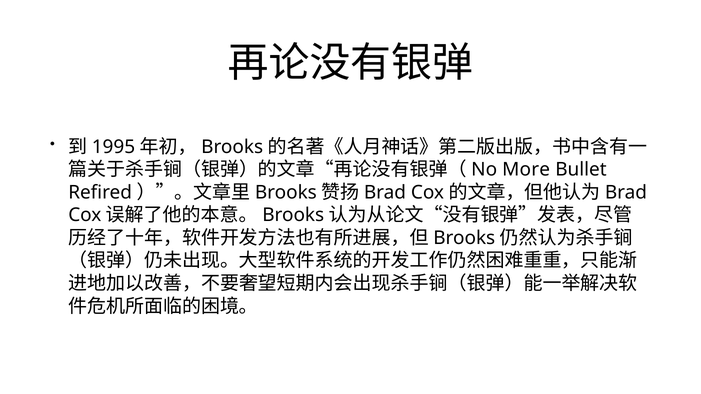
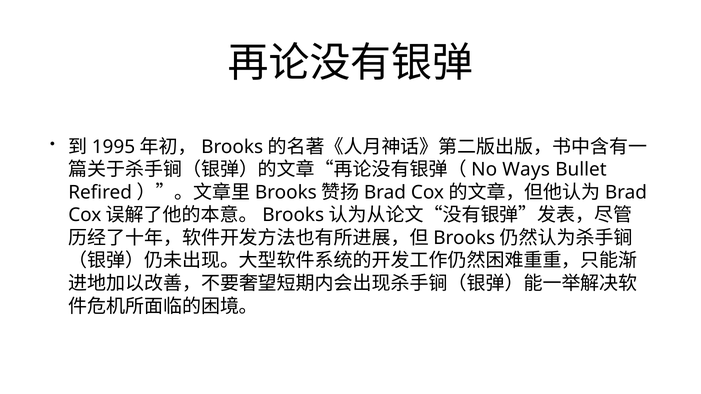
More: More -> Ways
